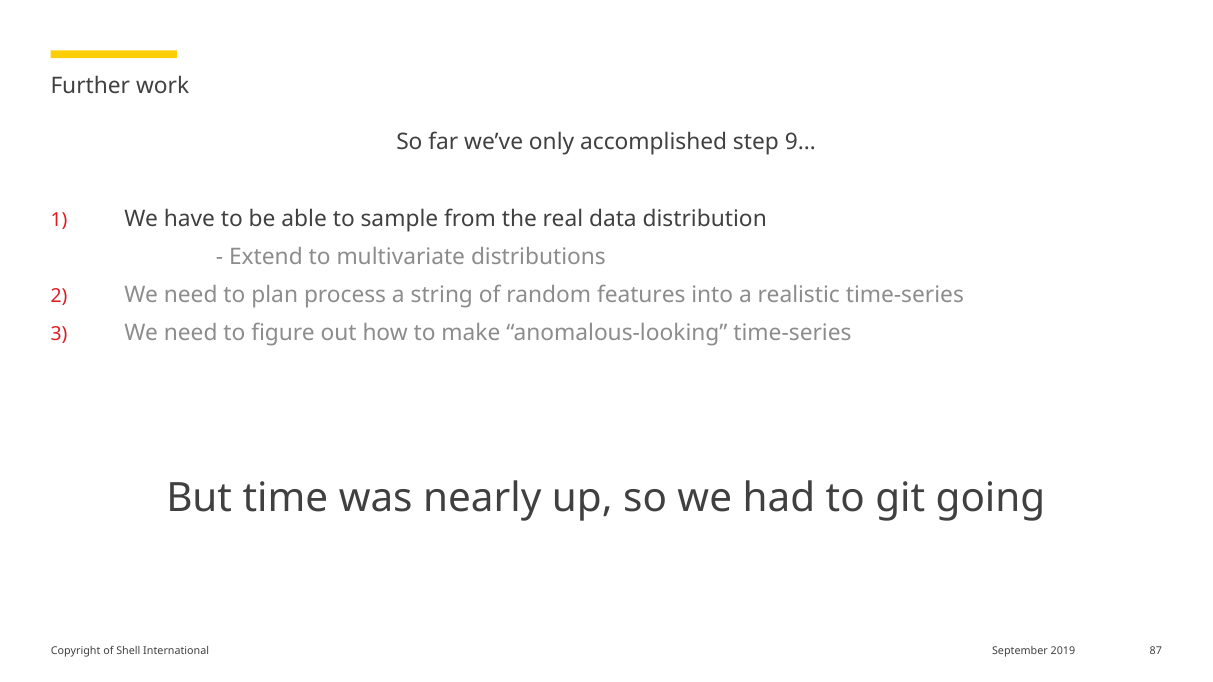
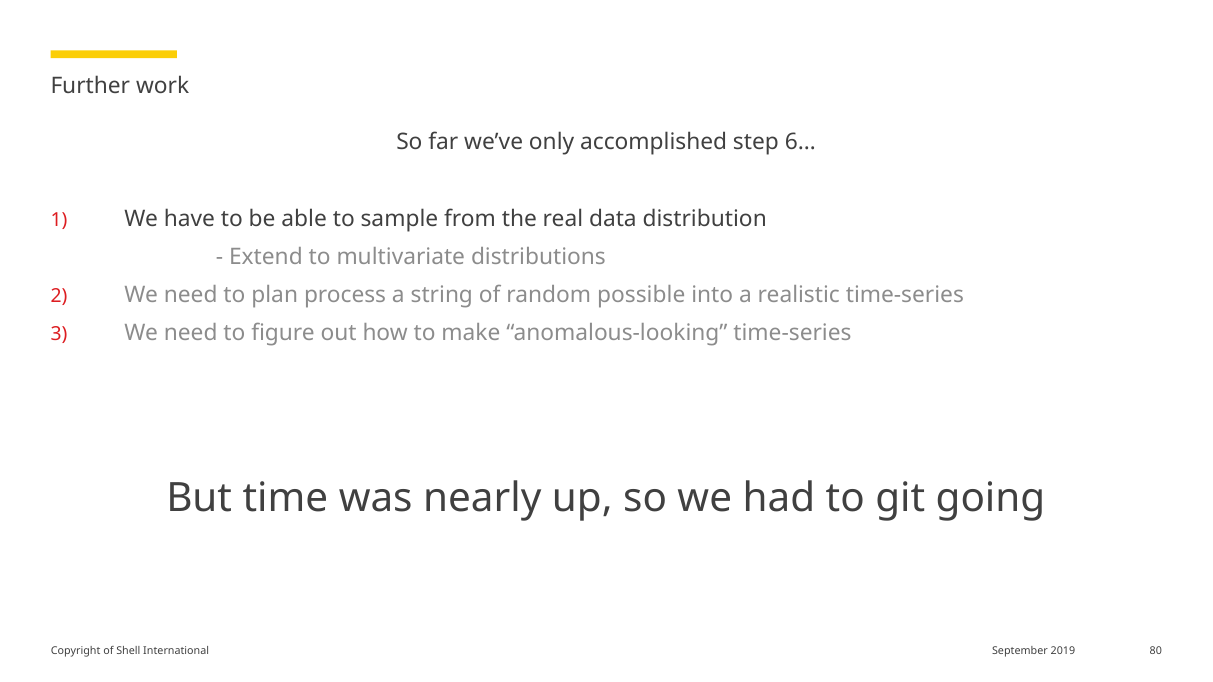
9…: 9… -> 6…
features: features -> possible
87: 87 -> 80
